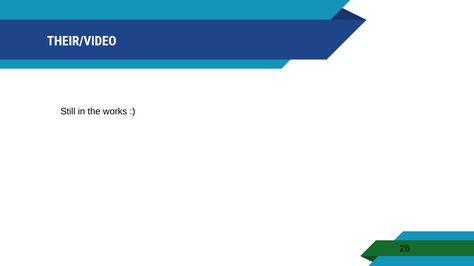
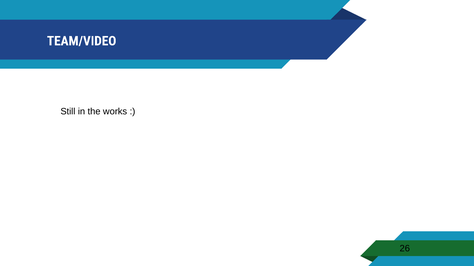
THEIR/VIDEO: THEIR/VIDEO -> TEAM/VIDEO
